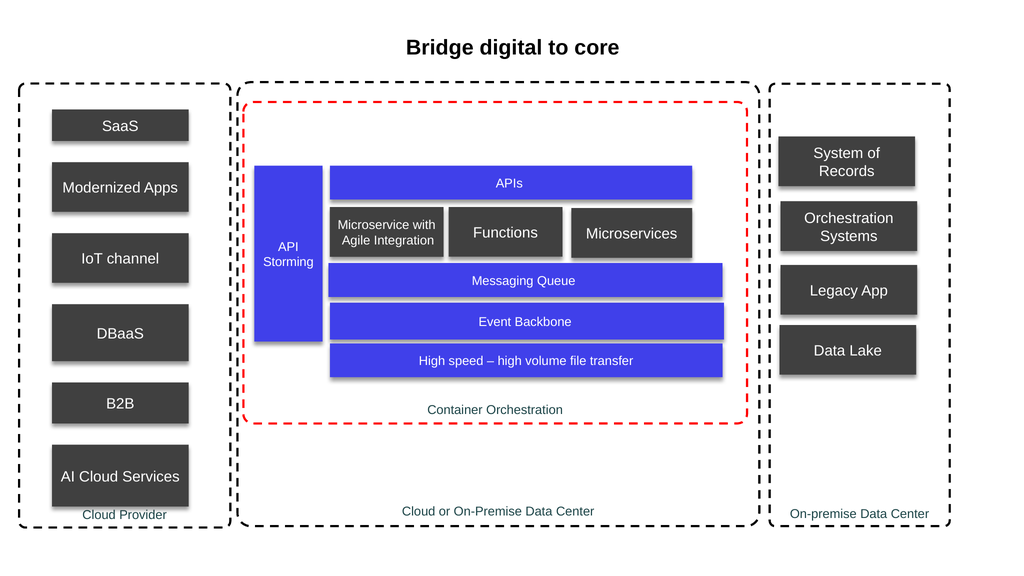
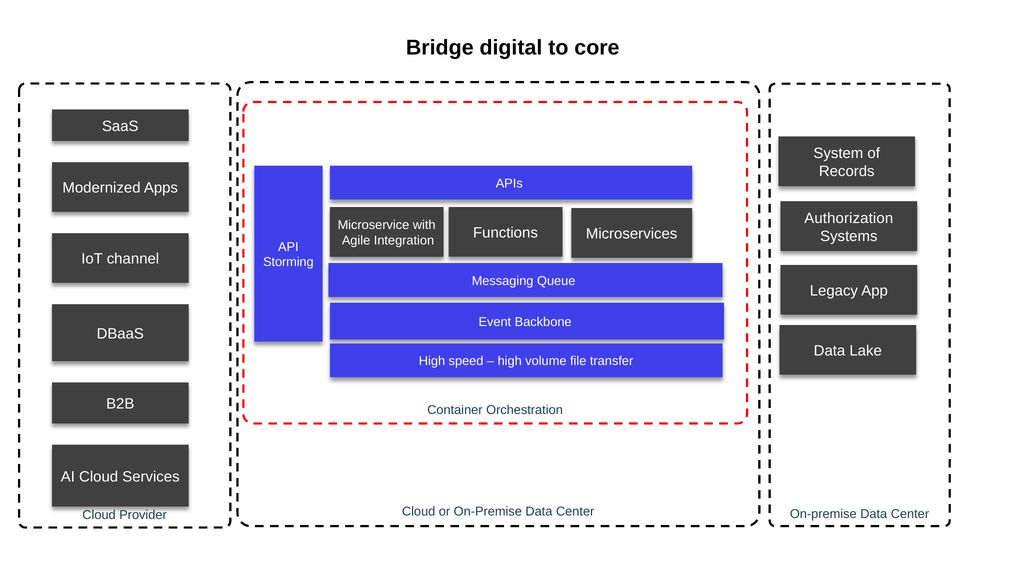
Orchestration at (849, 218): Orchestration -> Authorization
